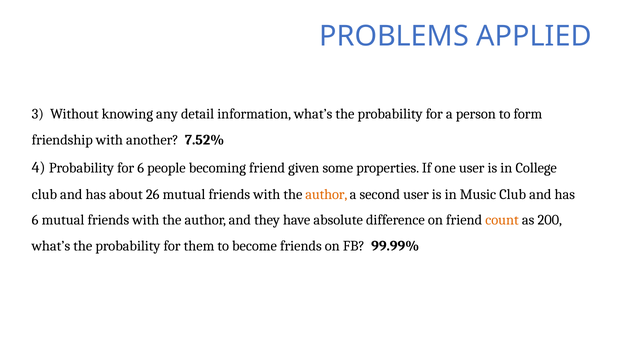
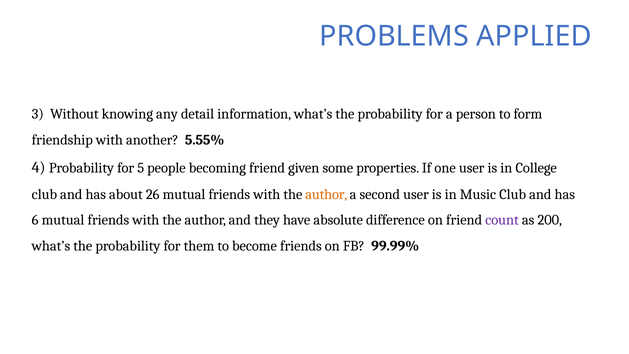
7.52%: 7.52% -> 5.55%
for 6: 6 -> 5
count colour: orange -> purple
